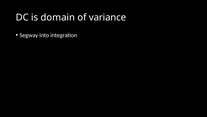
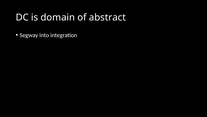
variance: variance -> abstract
